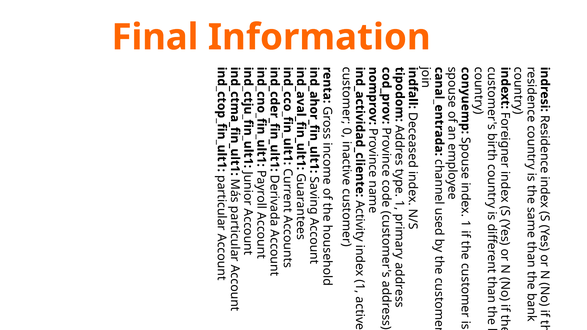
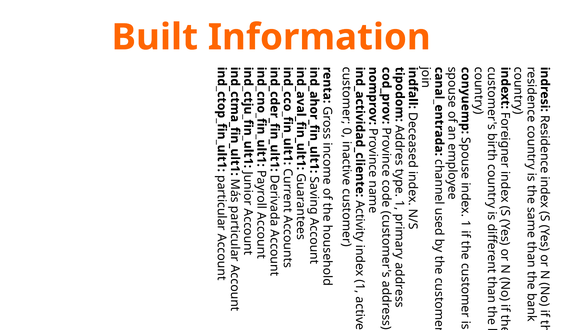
Final: Final -> Built
